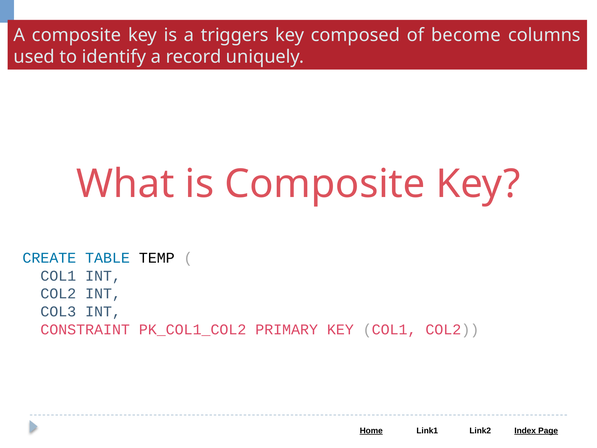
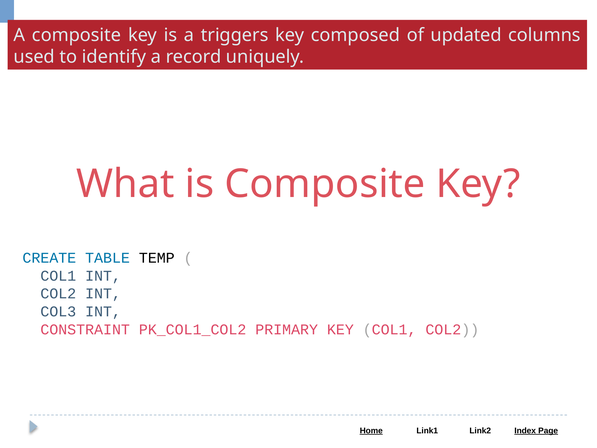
become: become -> updated
